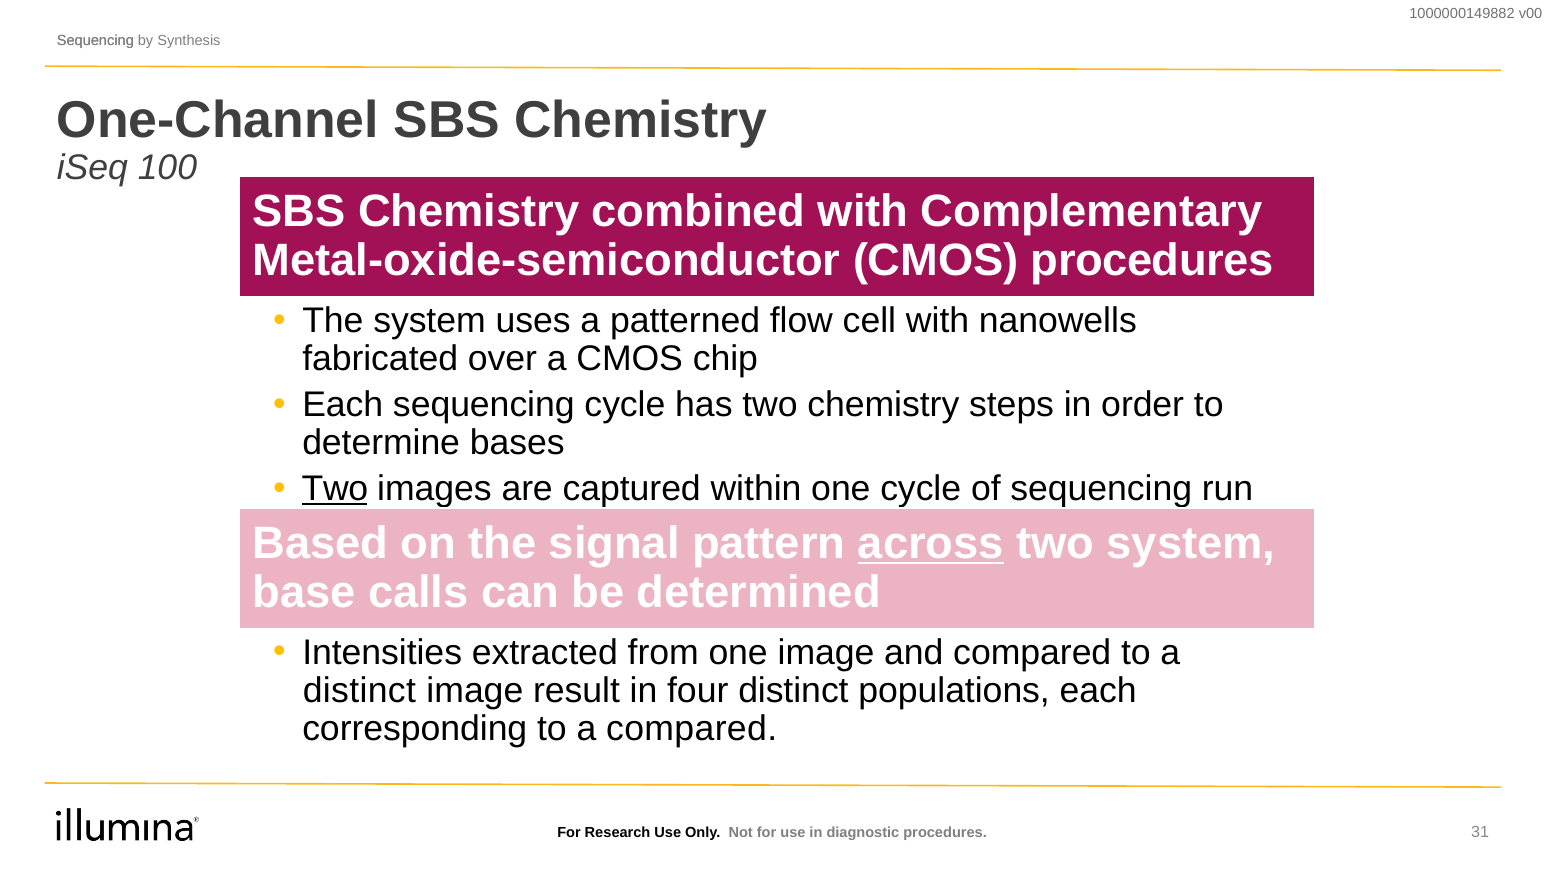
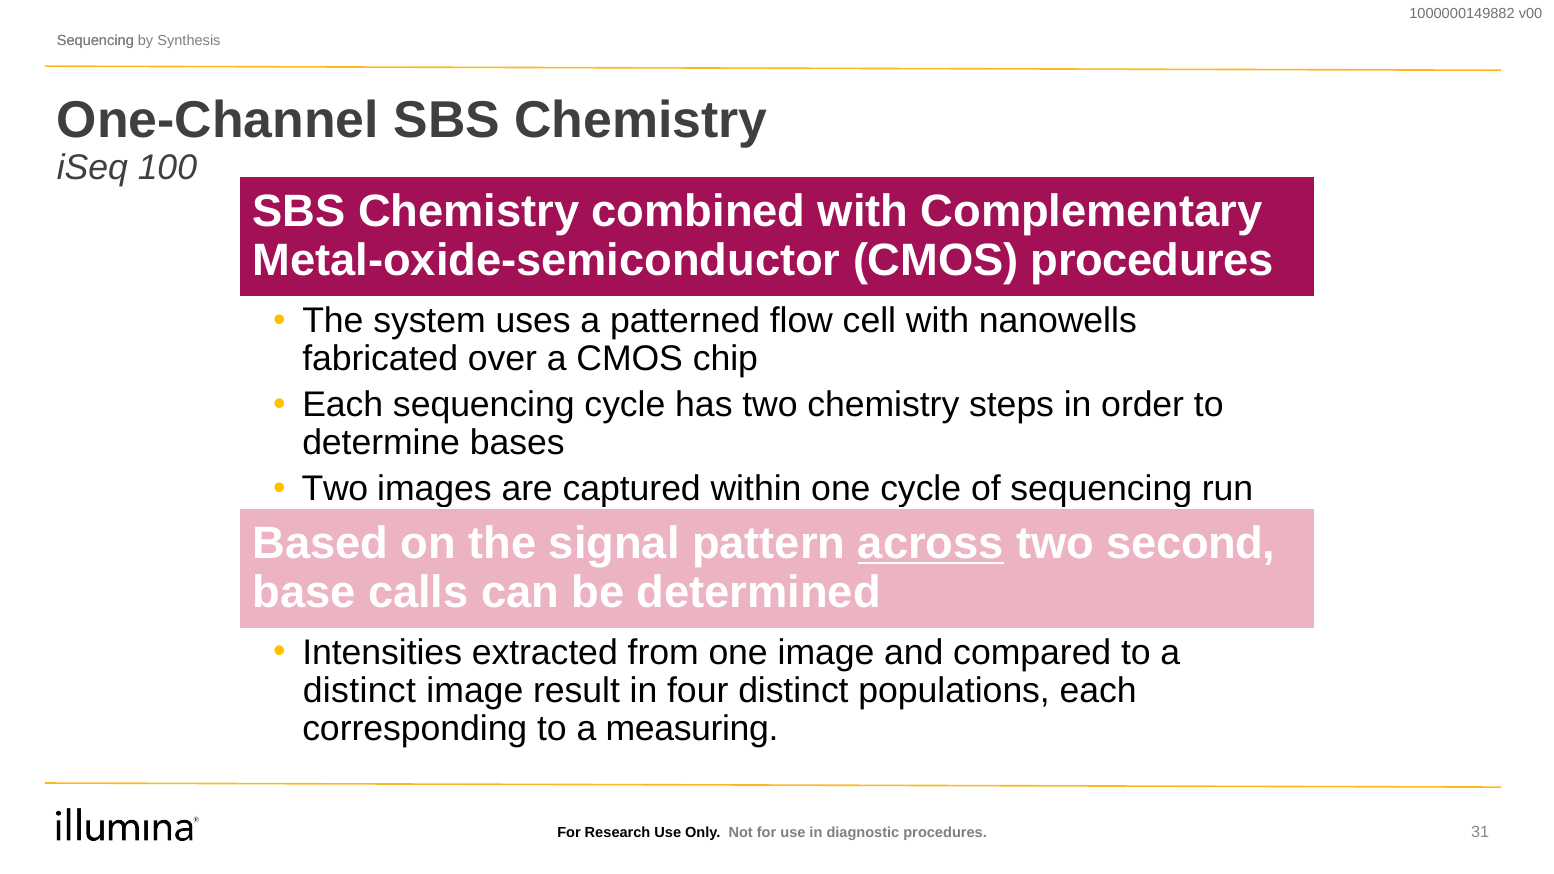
Two at (335, 489) underline: present -> none
two system: system -> second
a compared: compared -> measuring
